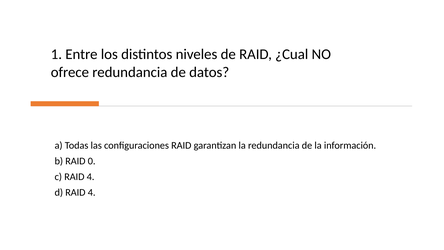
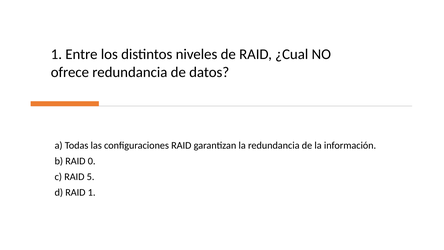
c RAID 4: 4 -> 5
d RAID 4: 4 -> 1
